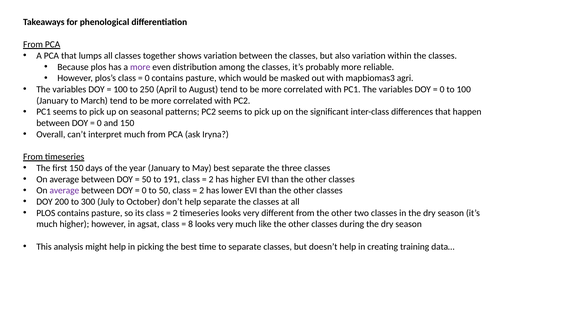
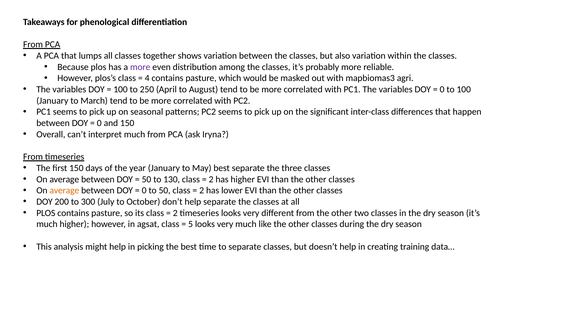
0 at (147, 78): 0 -> 4
191: 191 -> 130
average at (64, 191) colour: purple -> orange
8: 8 -> 5
